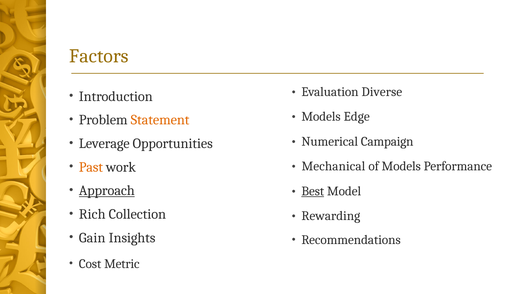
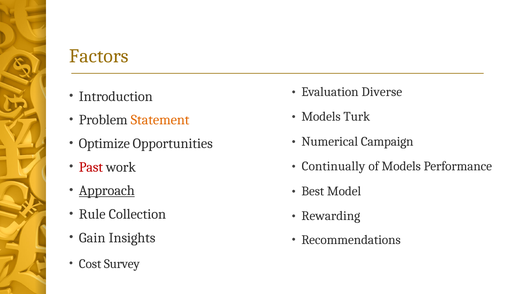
Edge: Edge -> Turk
Leverage: Leverage -> Optimize
Past colour: orange -> red
Mechanical: Mechanical -> Continually
Best underline: present -> none
Rich: Rich -> Rule
Metric: Metric -> Survey
